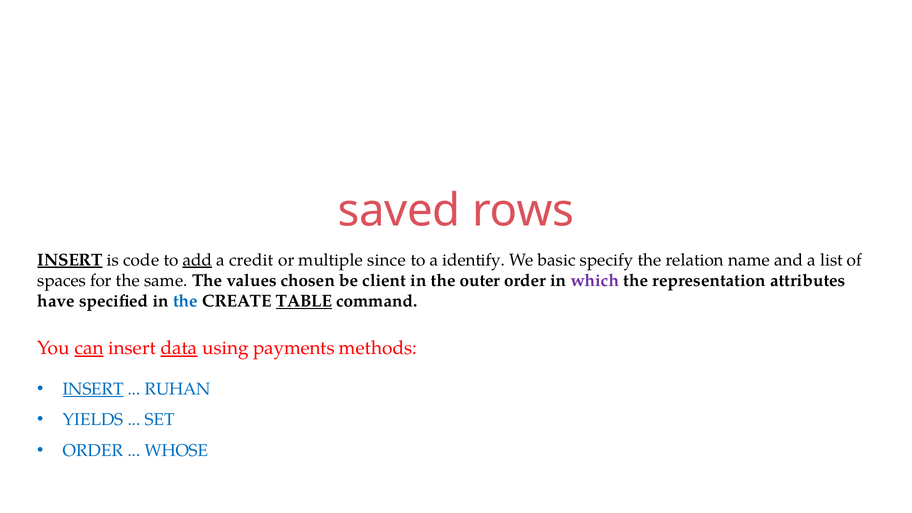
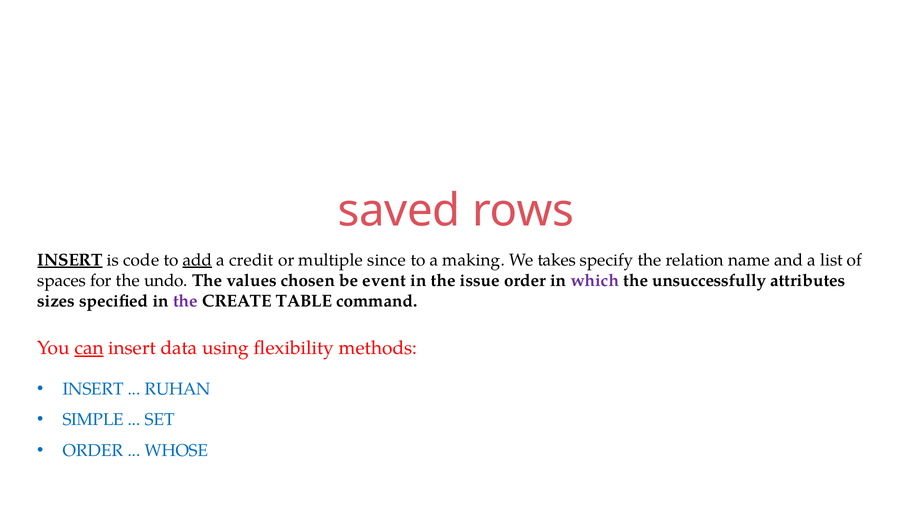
identify: identify -> making
basic: basic -> takes
same: same -> undo
client: client -> event
outer: outer -> issue
representation: representation -> unsuccessfully
have: have -> sizes
the at (186, 301) colour: blue -> purple
TABLE underline: present -> none
data underline: present -> none
payments: payments -> flexibility
INSERT at (93, 389) underline: present -> none
YIELDS: YIELDS -> SIMPLE
